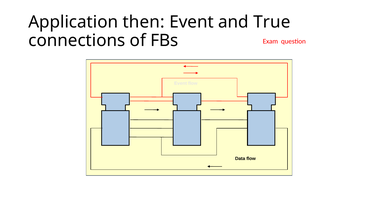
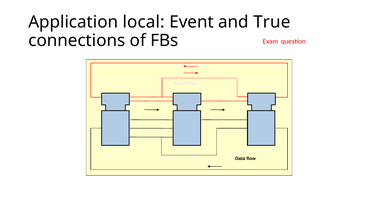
then: then -> local
